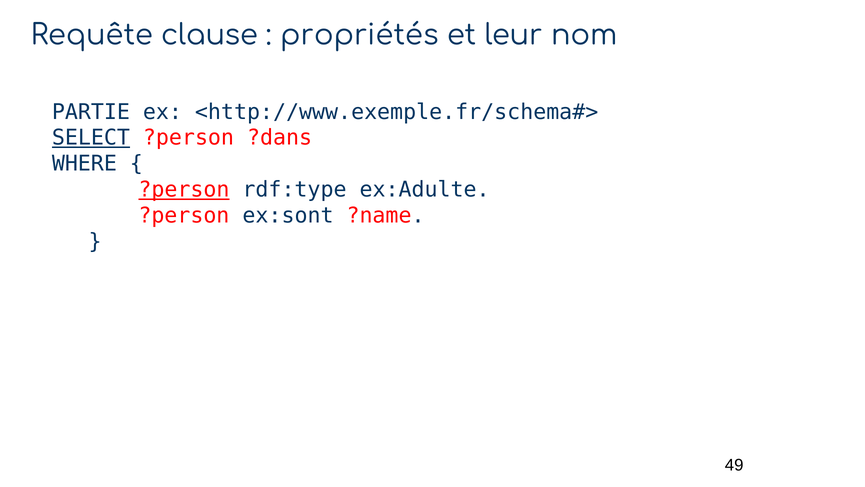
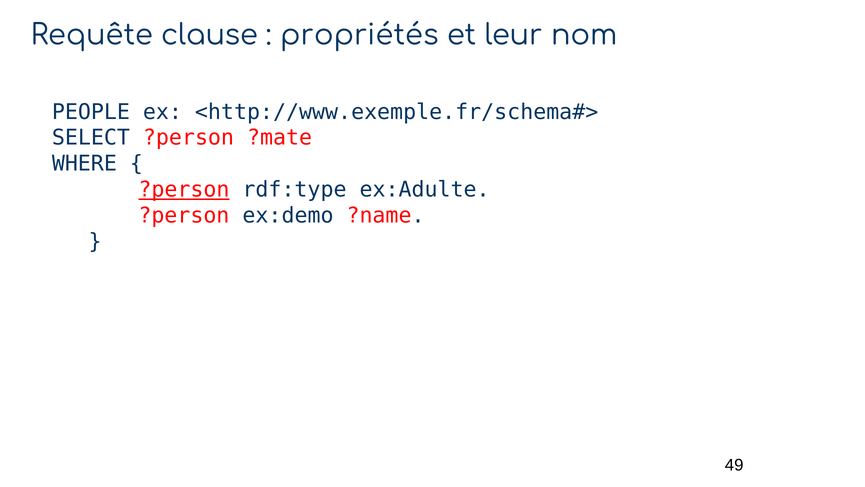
PARTIE: PARTIE -> PEOPLE
SELECT underline: present -> none
?dans: ?dans -> ?mate
ex:sont: ex:sont -> ex:demo
